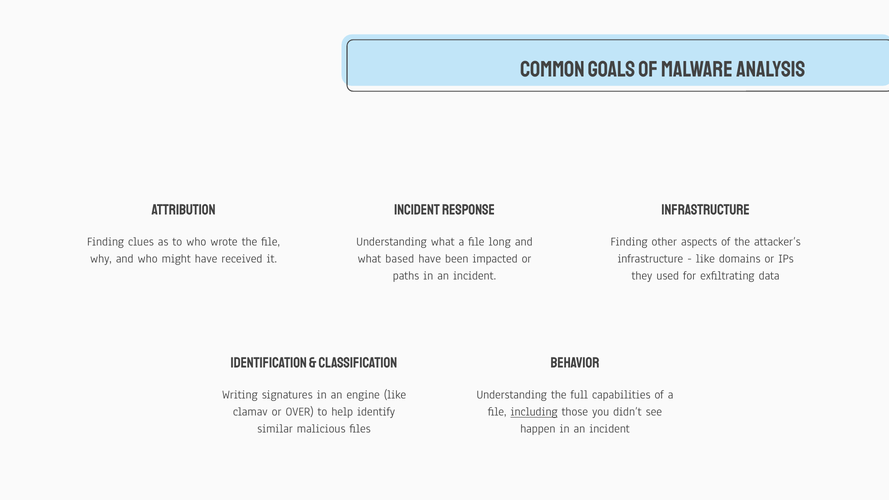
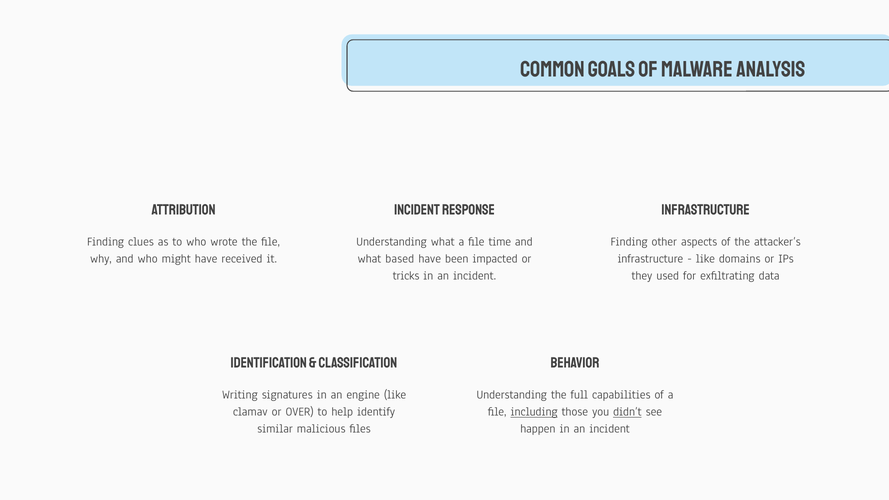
long: long -> time
paths: paths -> tricks
didn’t underline: none -> present
